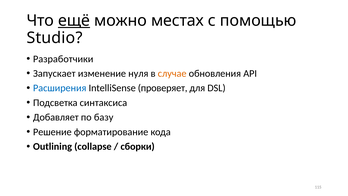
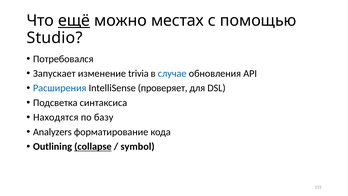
Разработчики: Разработчики -> Потребовался
нуля: нуля -> trivia
случае colour: orange -> blue
Добавляет: Добавляет -> Находятся
Решение: Решение -> Analyzers
collapse underline: none -> present
сборки: сборки -> symbol
